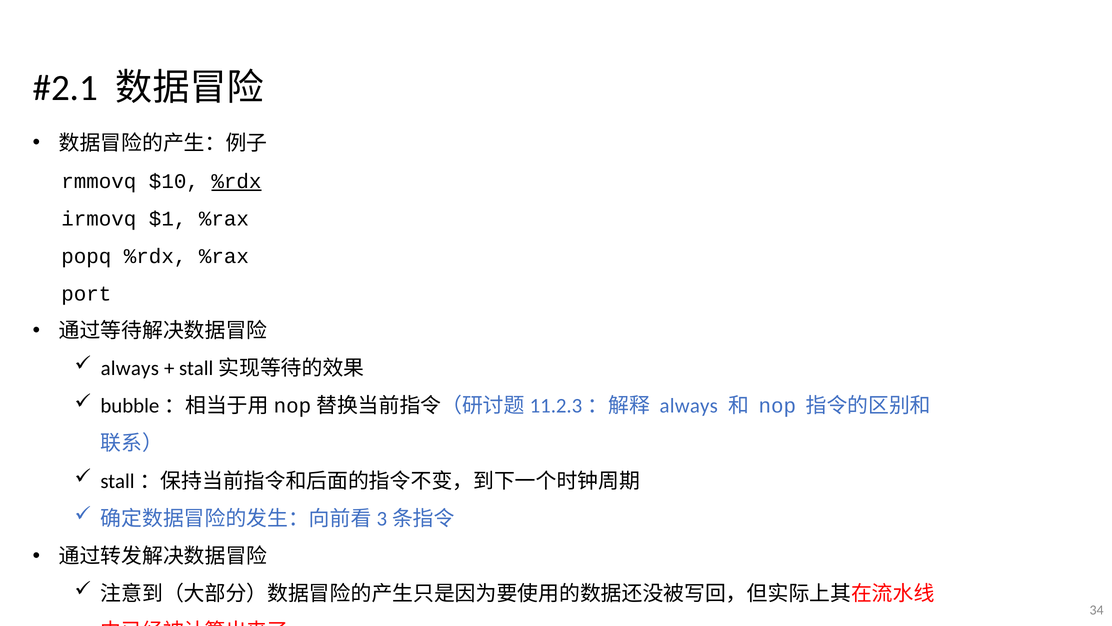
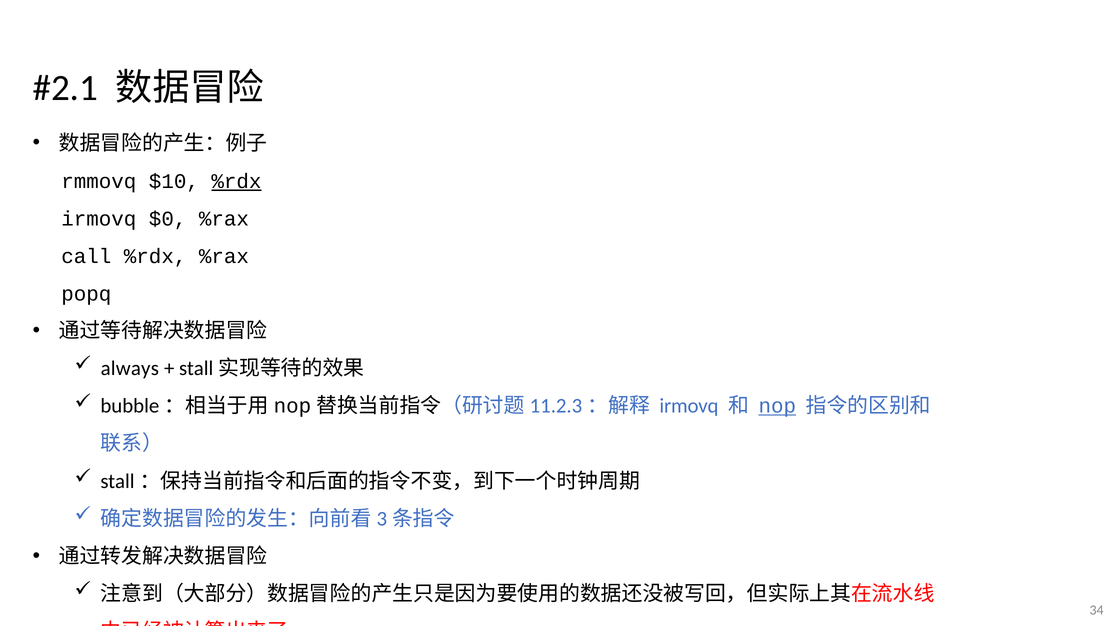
$1: $1 -> $0
popq: popq -> call
port: port -> popq
always at (689, 406): always -> irmovq
nop underline: none -> present
